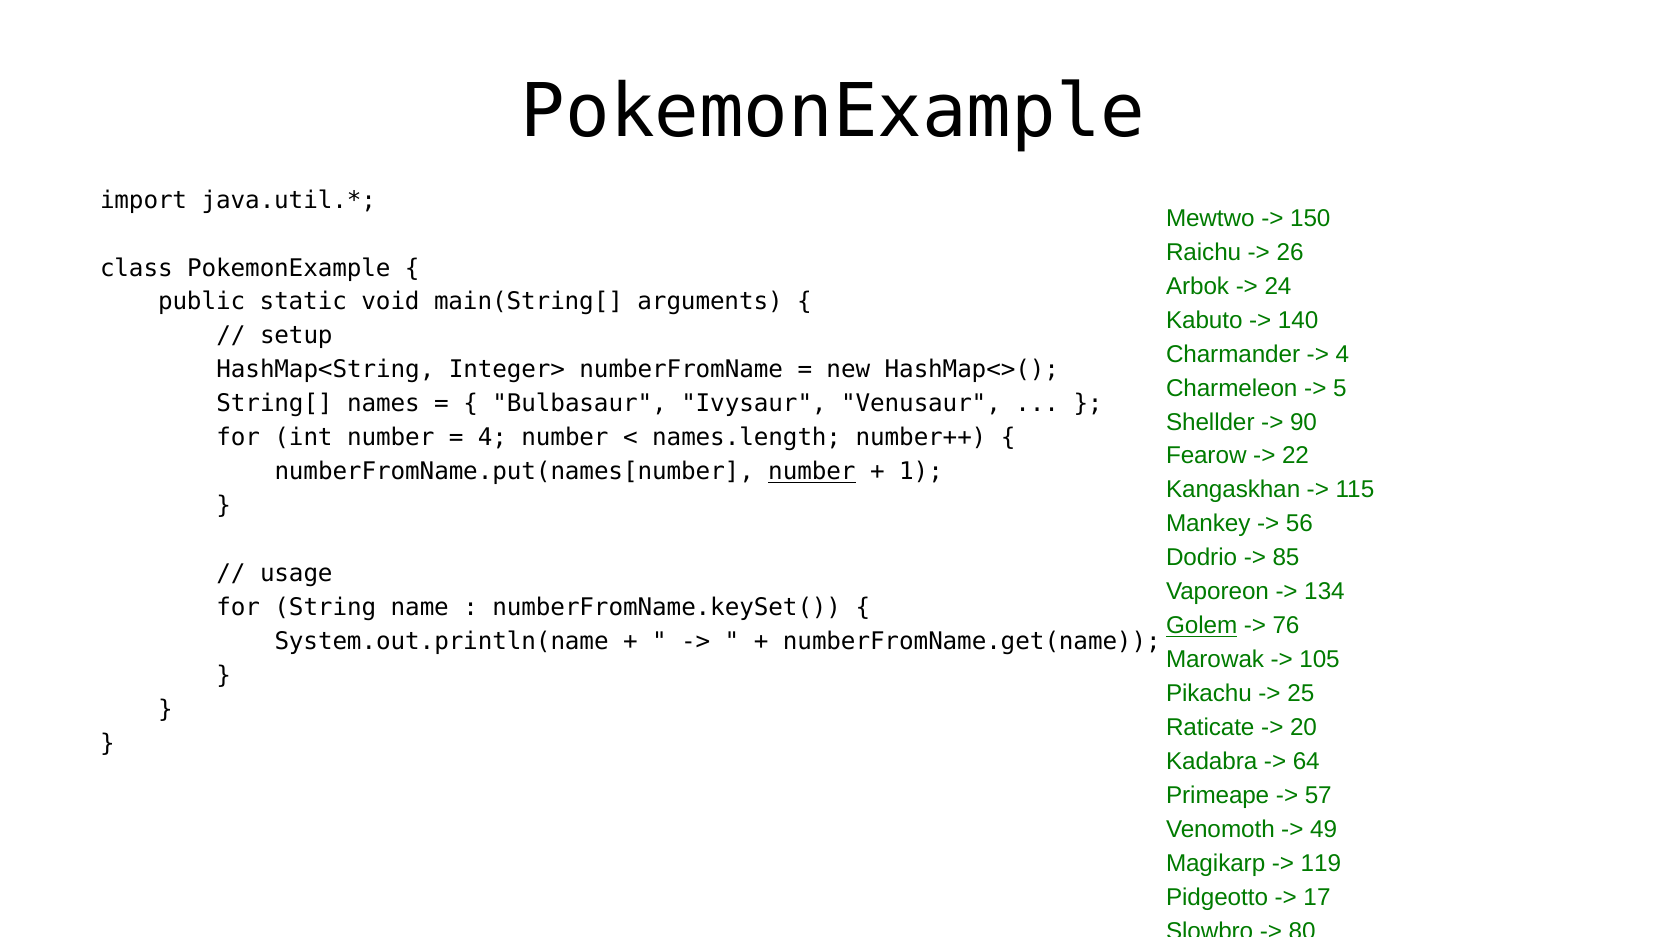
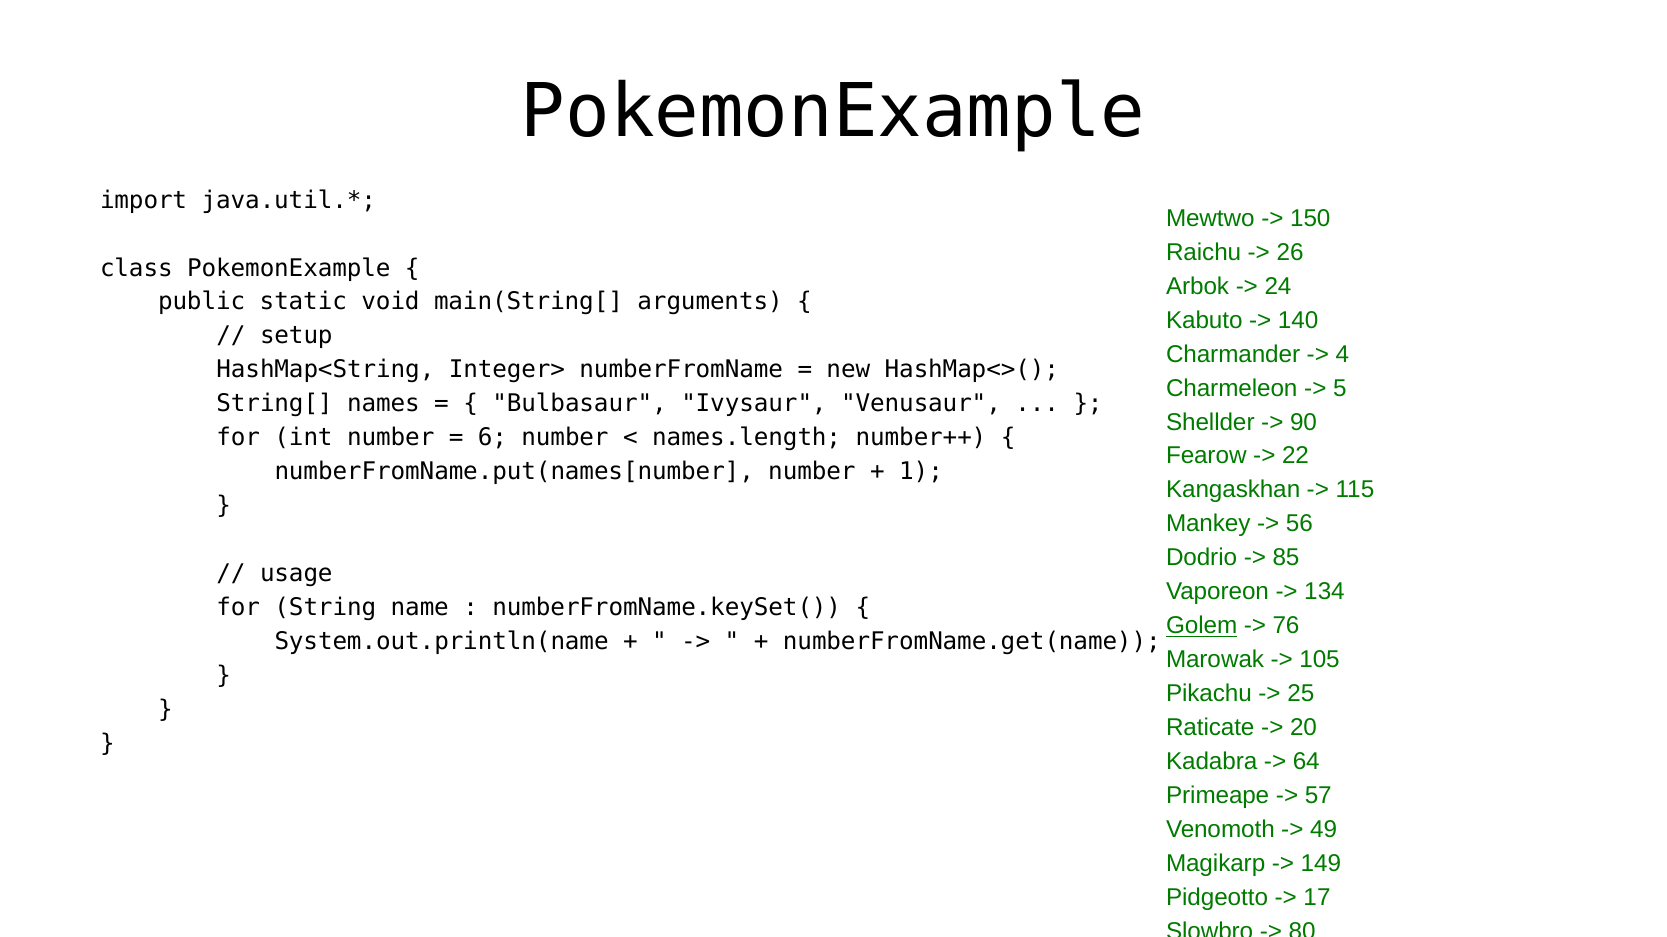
4 at (492, 438): 4 -> 6
number at (812, 472) underline: present -> none
119 at (1321, 864): 119 -> 149
